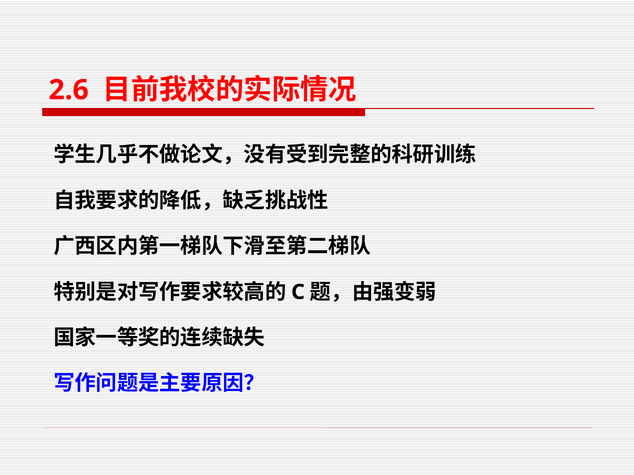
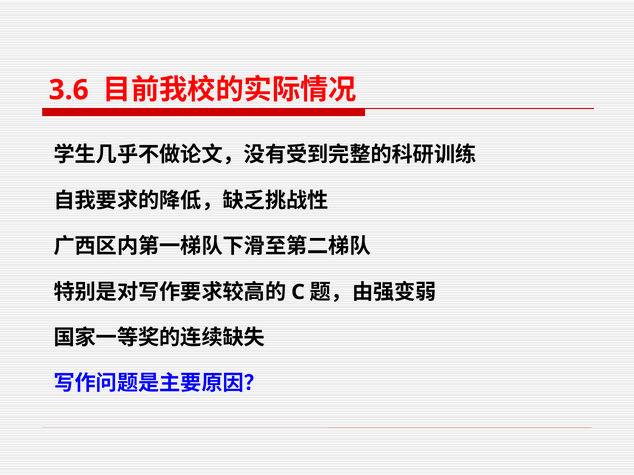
2.6: 2.6 -> 3.6
